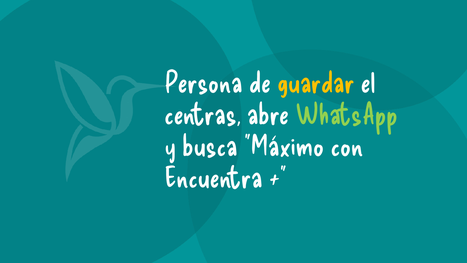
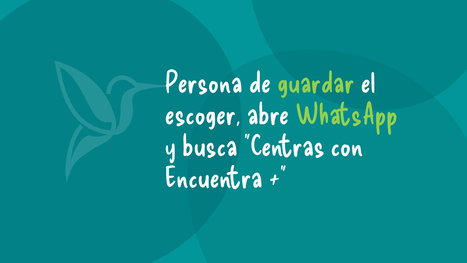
guardar colour: yellow -> light green
centras: centras -> escoger
Máximo: Máximo -> Centras
